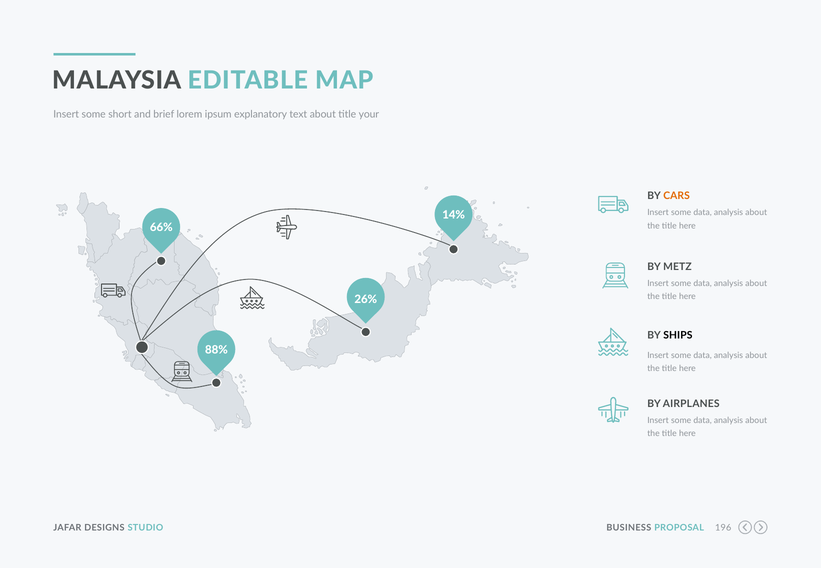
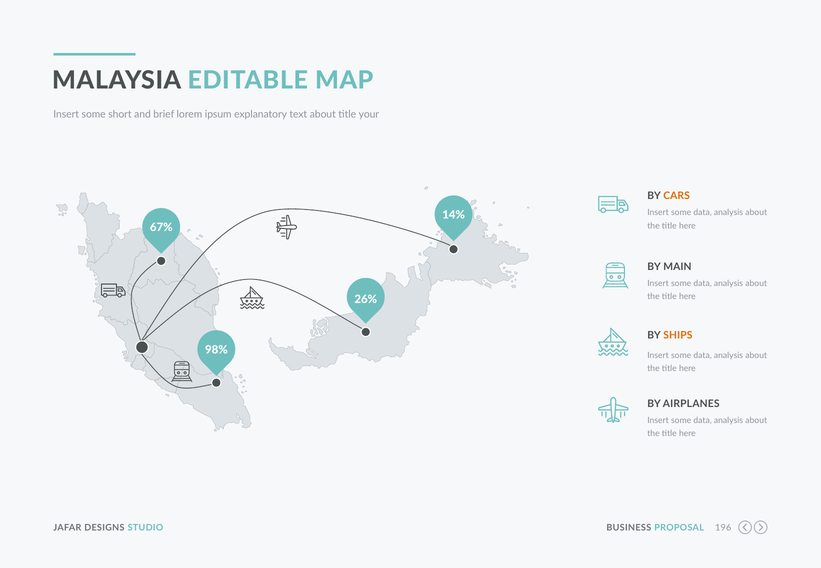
66%: 66% -> 67%
METZ: METZ -> MAIN
SHIPS colour: black -> orange
88%: 88% -> 98%
